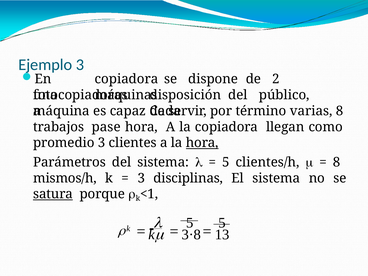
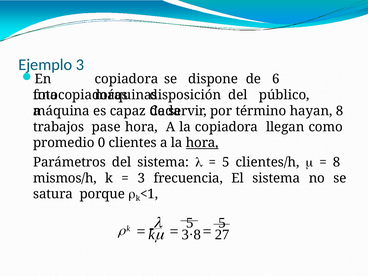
2: 2 -> 6
varias: varias -> hayan
promedio 3: 3 -> 0
disciplinas: disciplinas -> frecuencia
satura underline: present -> none
13: 13 -> 27
